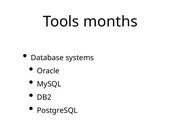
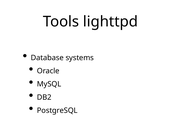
months: months -> lighttpd
